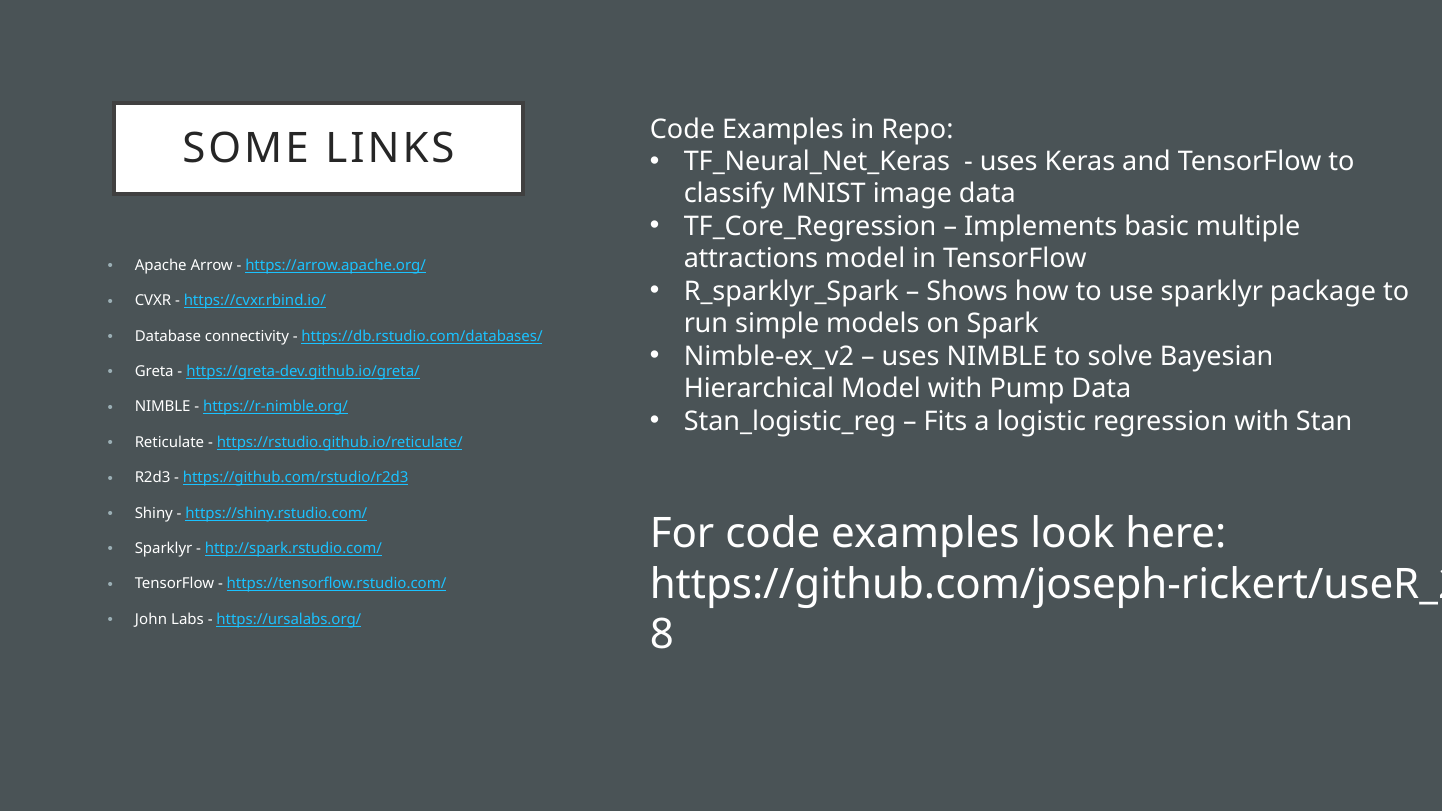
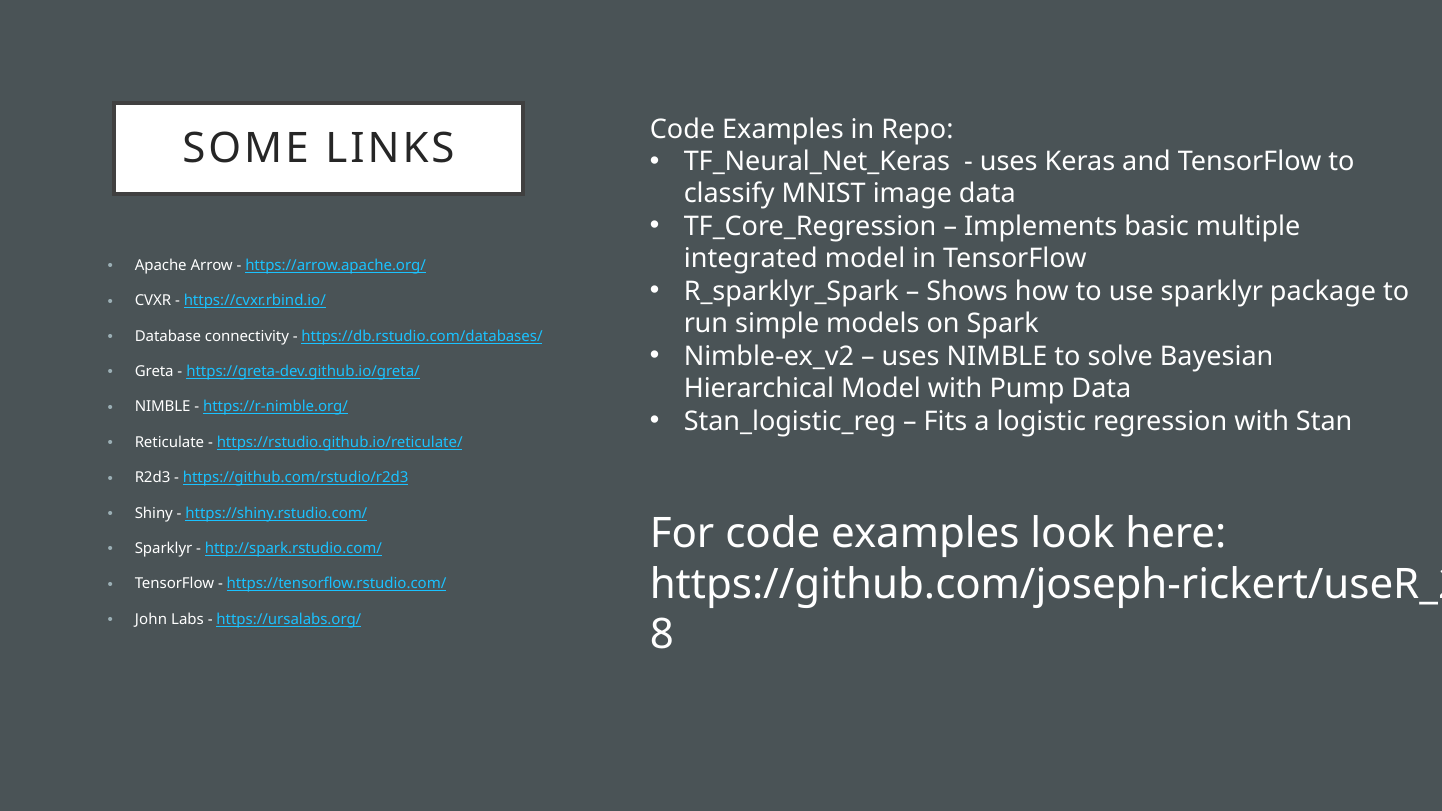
attractions: attractions -> integrated
